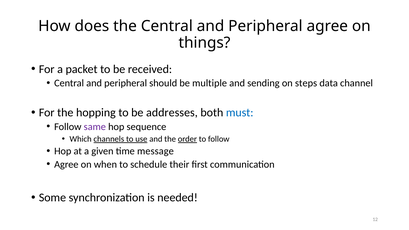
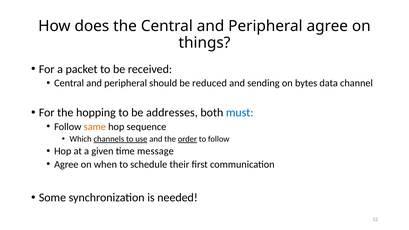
multiple: multiple -> reduced
steps: steps -> bytes
same colour: purple -> orange
